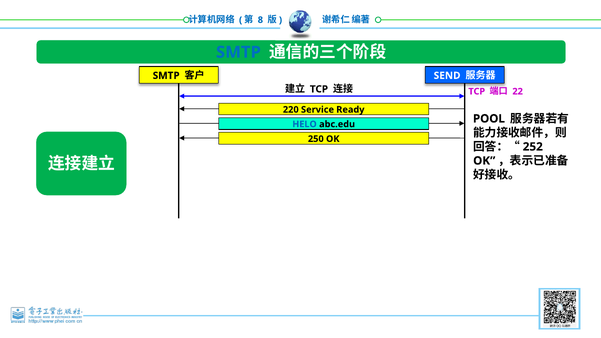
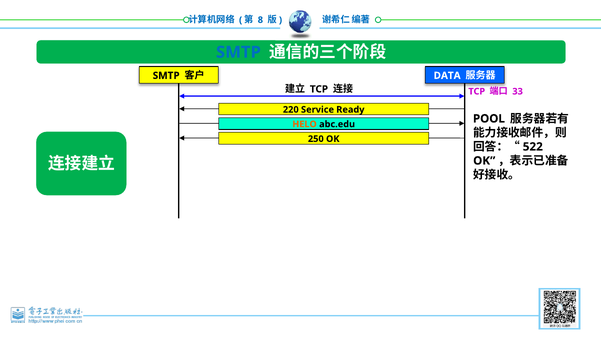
SEND: SEND -> DATA
22: 22 -> 33
HELO colour: blue -> orange
252: 252 -> 522
